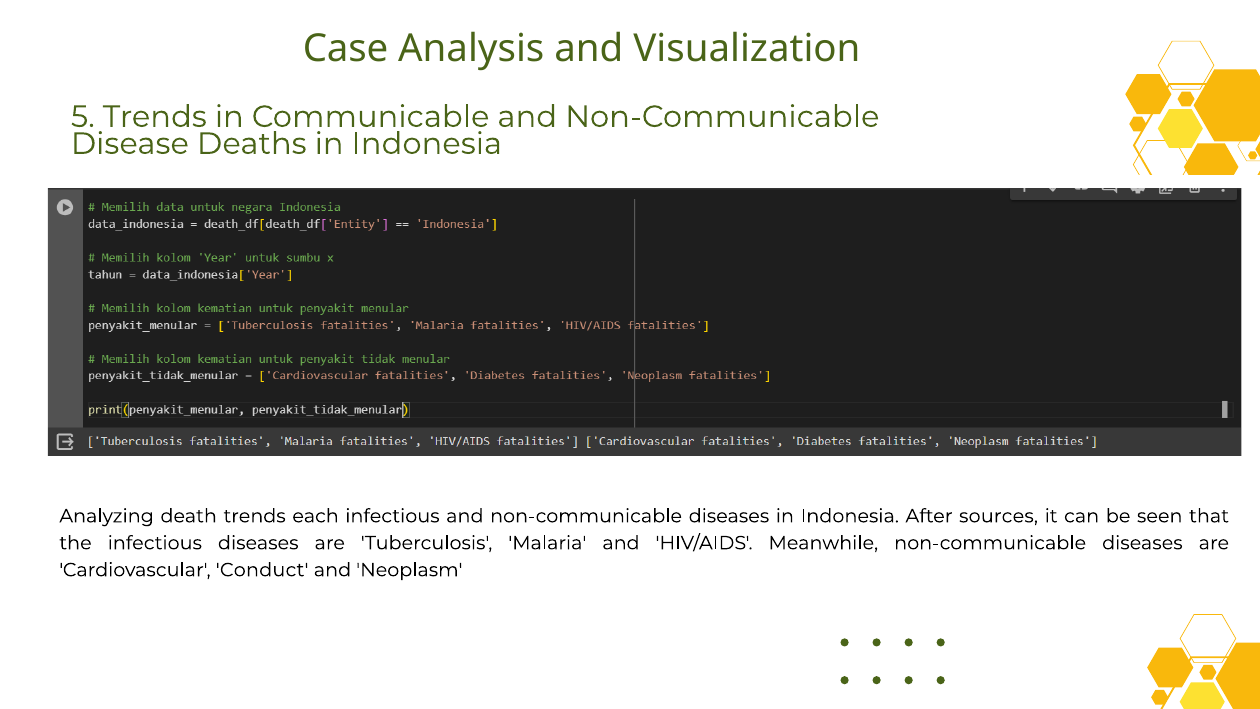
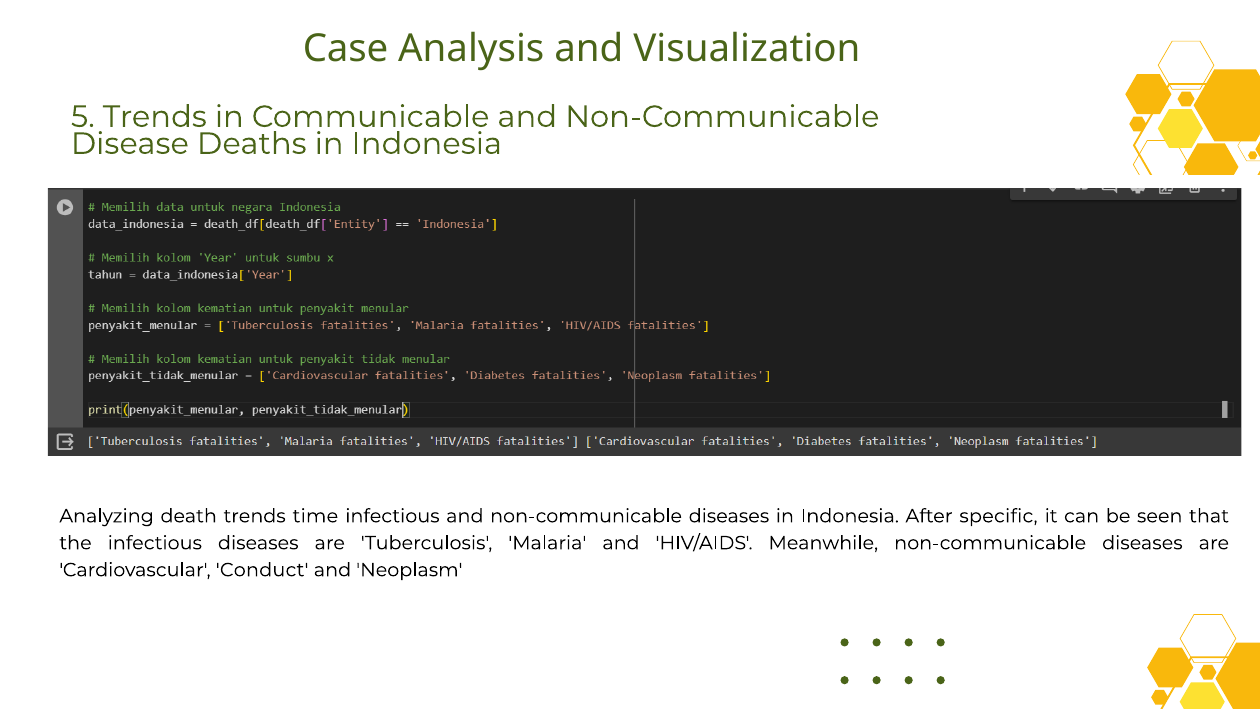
each: each -> time
sources: sources -> specific
